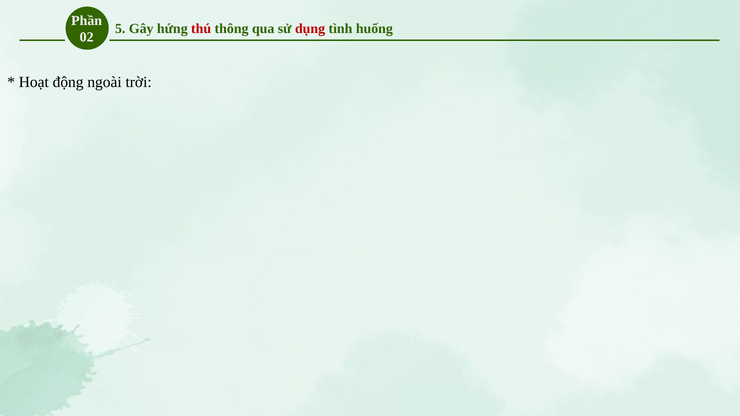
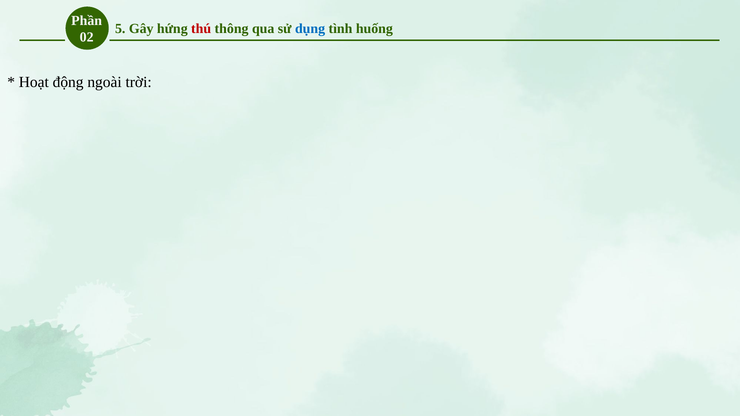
dụng colour: red -> blue
